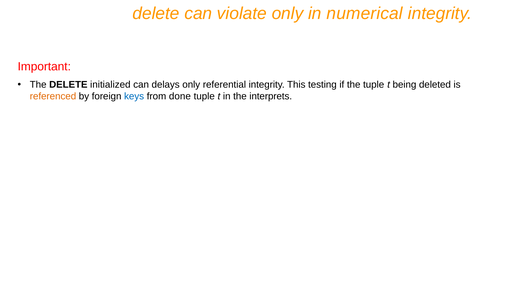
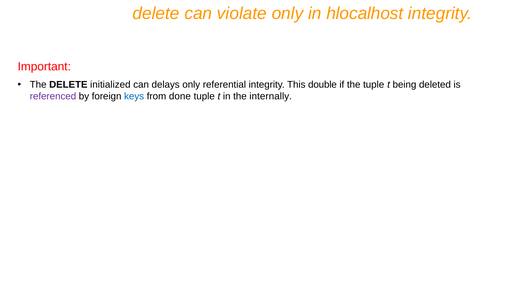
numerical: numerical -> hlocalhost
testing: testing -> double
referenced colour: orange -> purple
interprets: interprets -> internally
